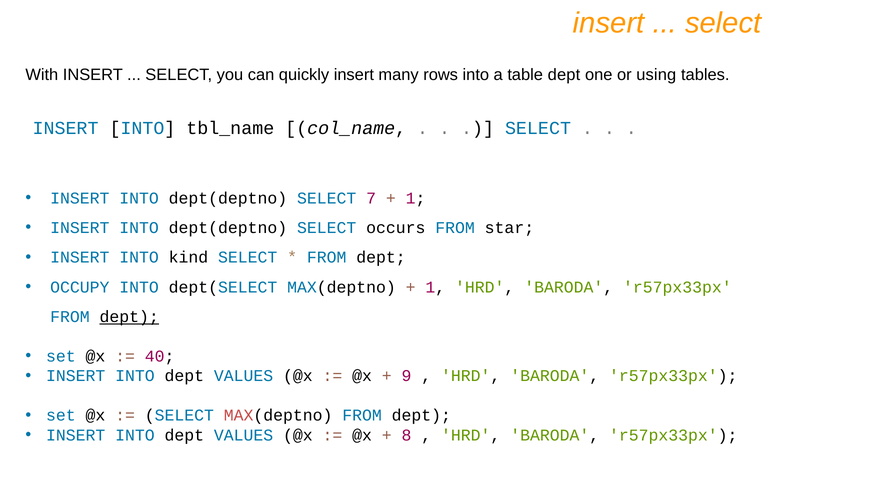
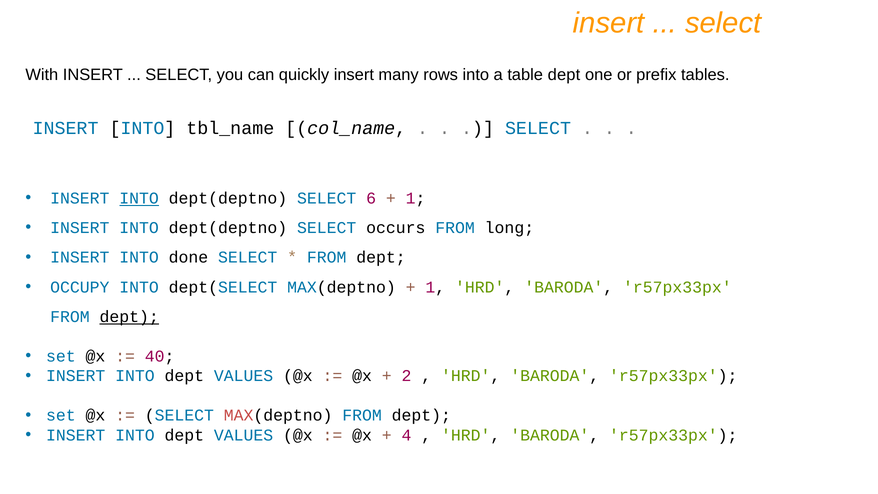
using: using -> prefix
INTO at (139, 198) underline: none -> present
7: 7 -> 6
star: star -> long
kind: kind -> done
9: 9 -> 2
8: 8 -> 4
